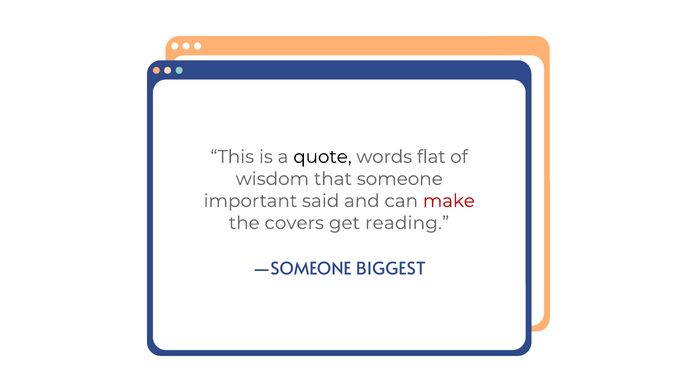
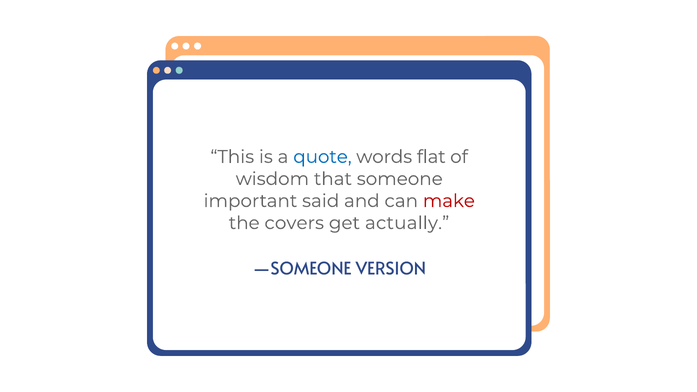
quote colour: black -> blue
reading: reading -> actually
BIGGEST: BIGGEST -> VERSION
